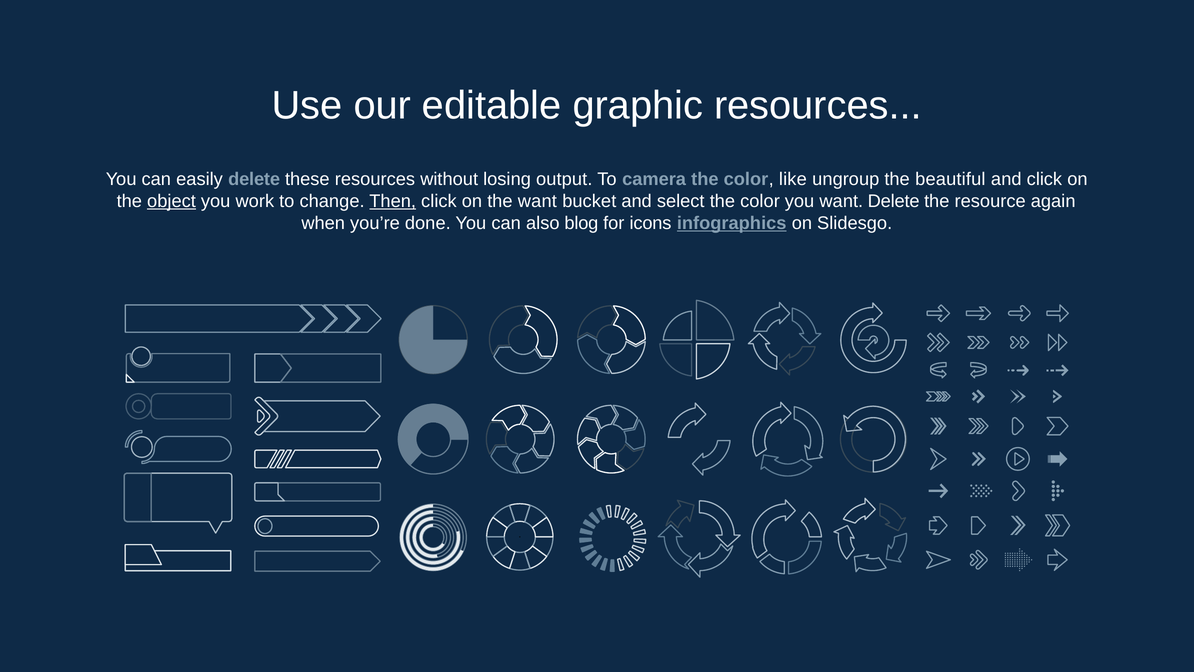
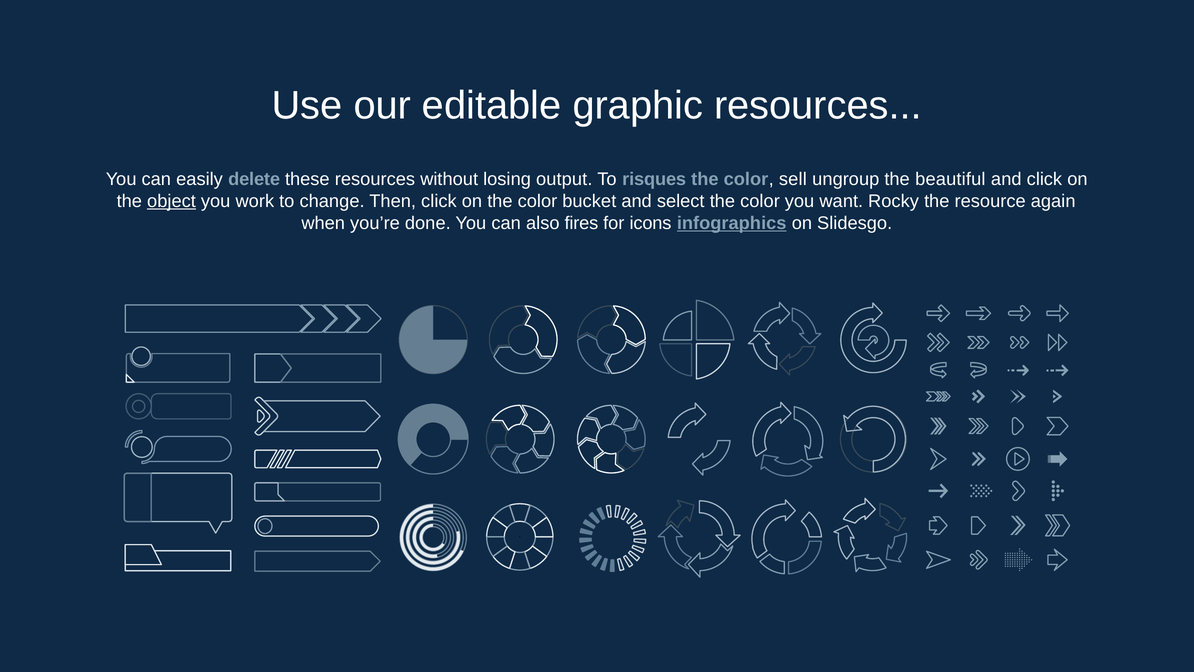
camera: camera -> risques
like: like -> sell
Then underline: present -> none
on the want: want -> color
want Delete: Delete -> Rocky
blog: blog -> fires
